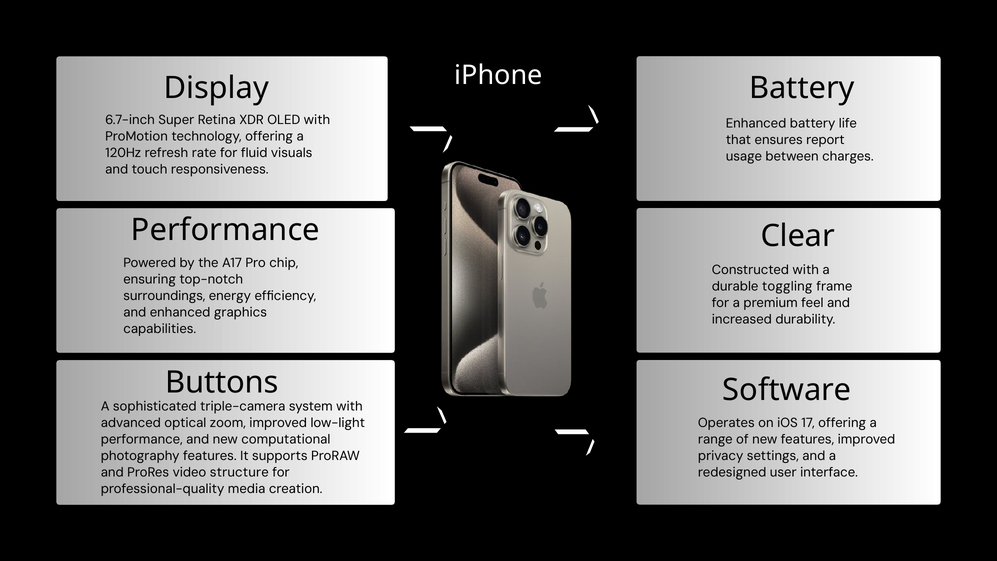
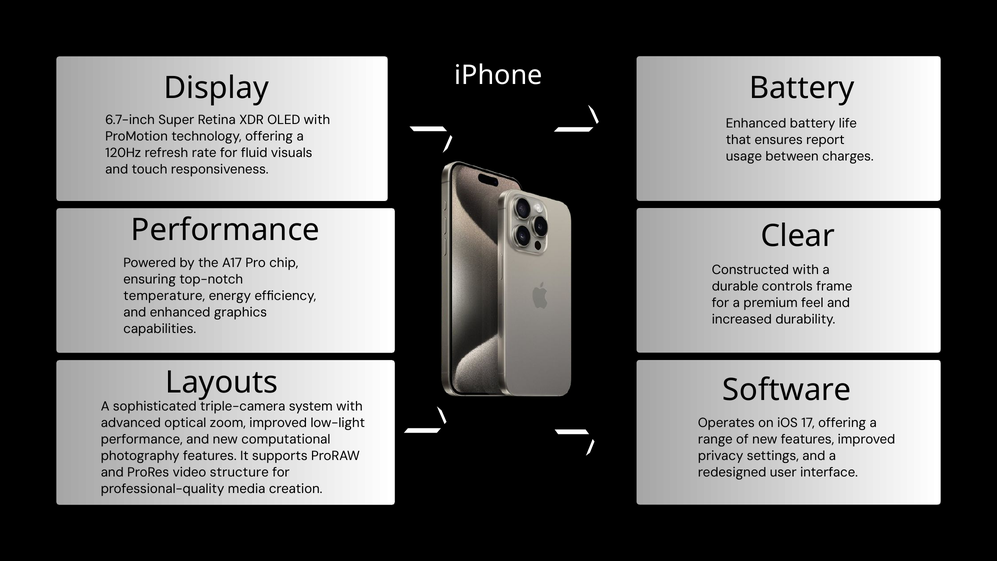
toggling: toggling -> controls
surroundings: surroundings -> temperature
Buttons: Buttons -> Layouts
